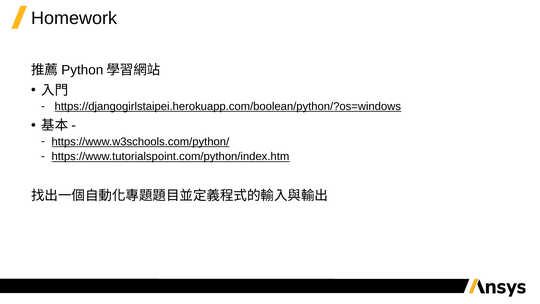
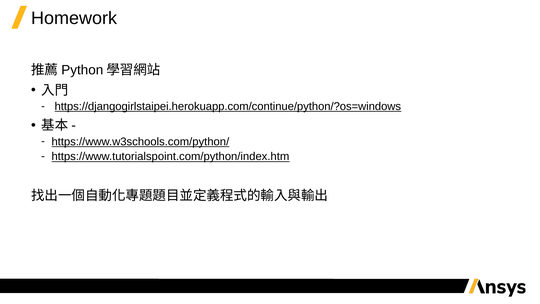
https://djangogirlstaipei.herokuapp.com/boolean/python/?os=windows: https://djangogirlstaipei.herokuapp.com/boolean/python/?os=windows -> https://djangogirlstaipei.herokuapp.com/continue/python/?os=windows
